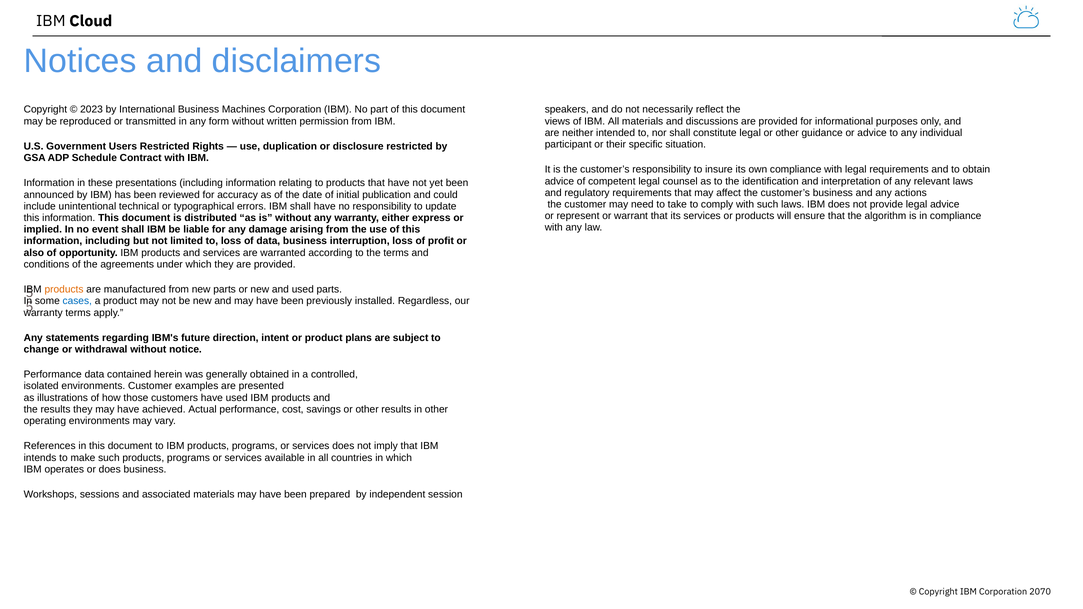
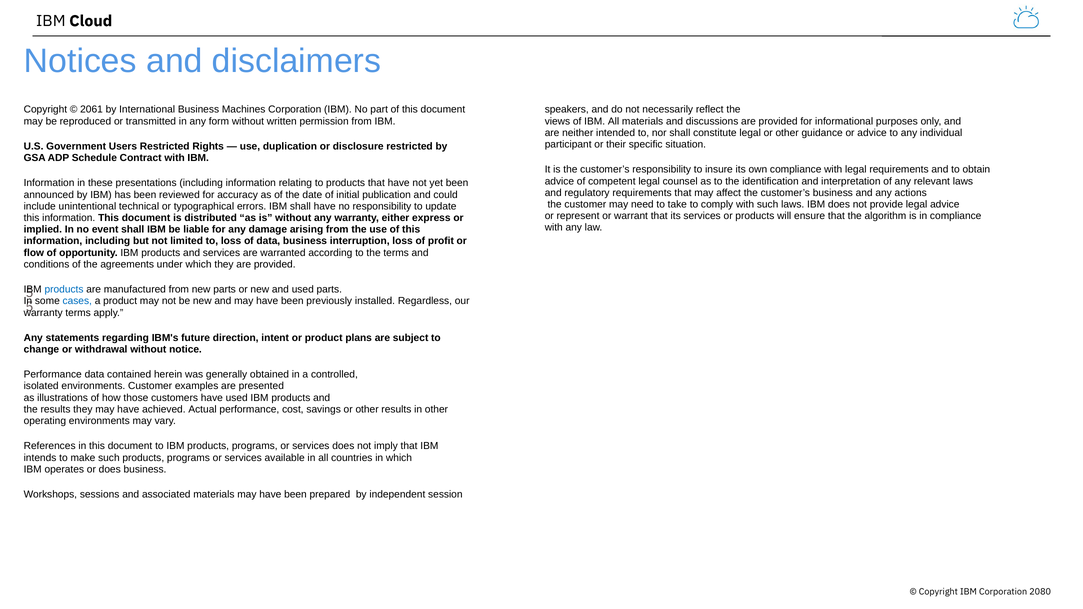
2023: 2023 -> 2061
also: also -> flow
products at (64, 290) colour: orange -> blue
2070: 2070 -> 2080
